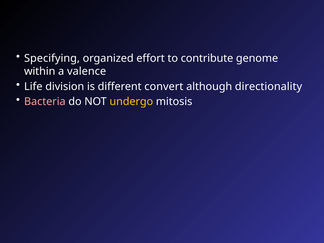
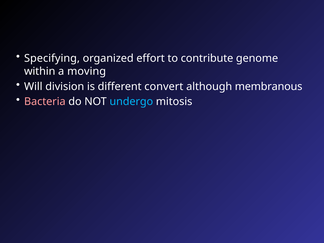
valence: valence -> moving
Life: Life -> Will
directionality: directionality -> membranous
undergo colour: yellow -> light blue
